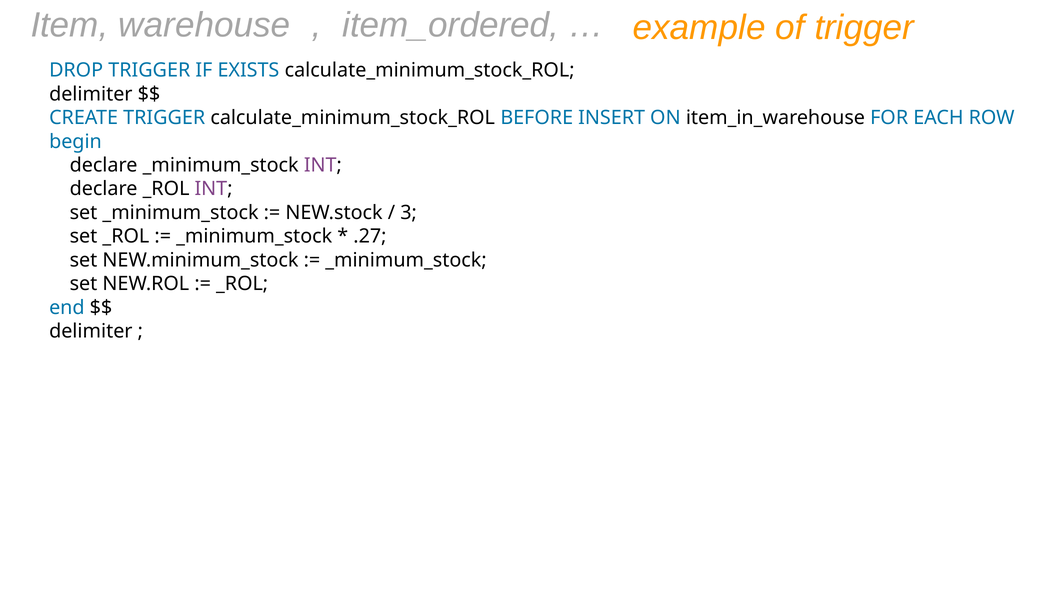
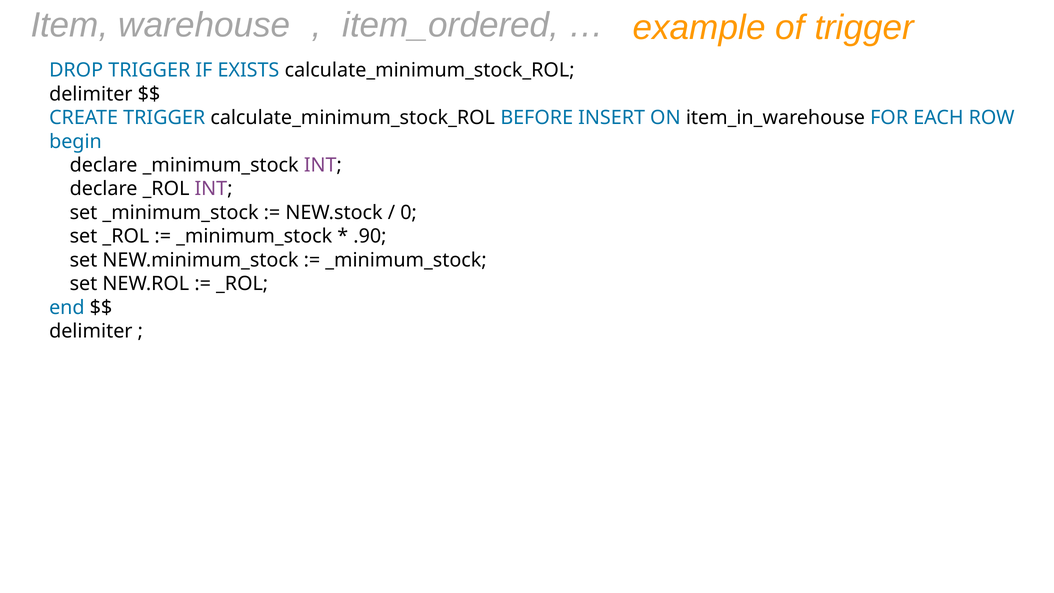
3: 3 -> 0
.27: .27 -> .90
